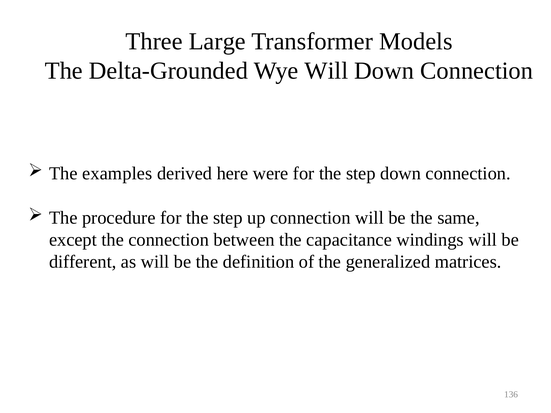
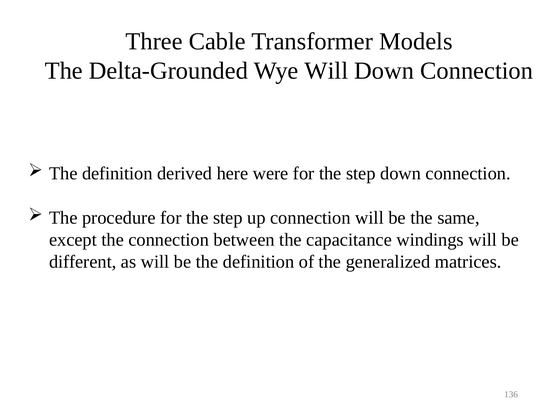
Large: Large -> Cable
examples at (117, 174): examples -> definition
